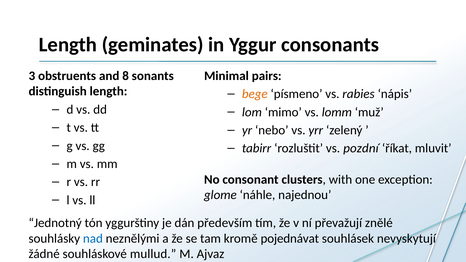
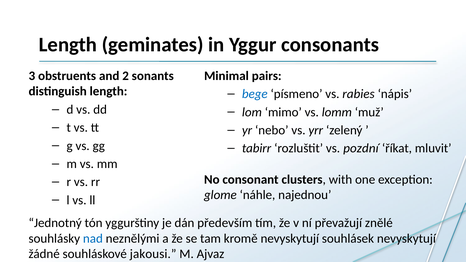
8: 8 -> 2
bege colour: orange -> blue
kromě pojednávat: pojednávat -> nevyskytují
mullud: mullud -> jakousi
